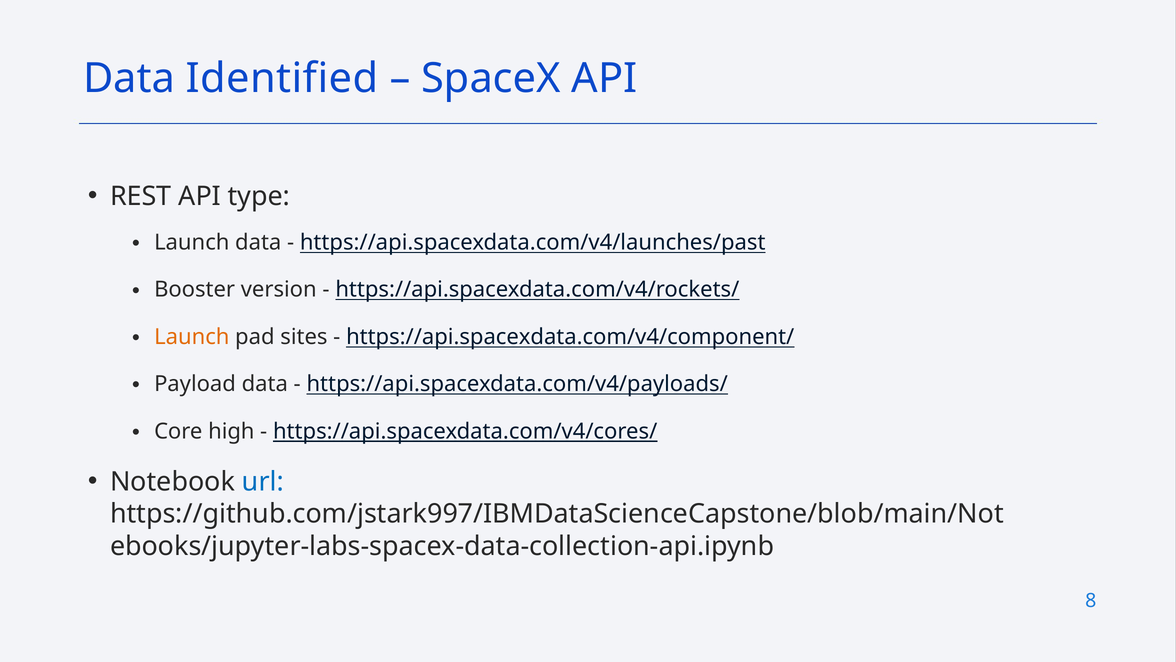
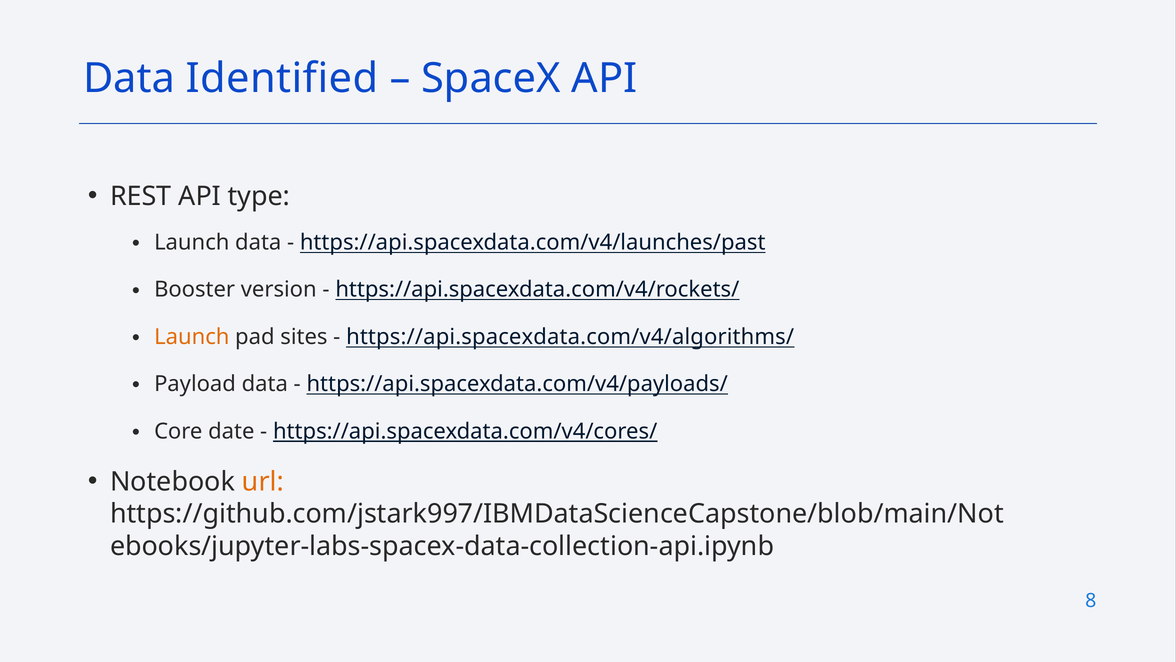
https://api.spacexdata.com/v4/component/: https://api.spacexdata.com/v4/component/ -> https://api.spacexdata.com/v4/algorithms/
high: high -> date
url colour: blue -> orange
